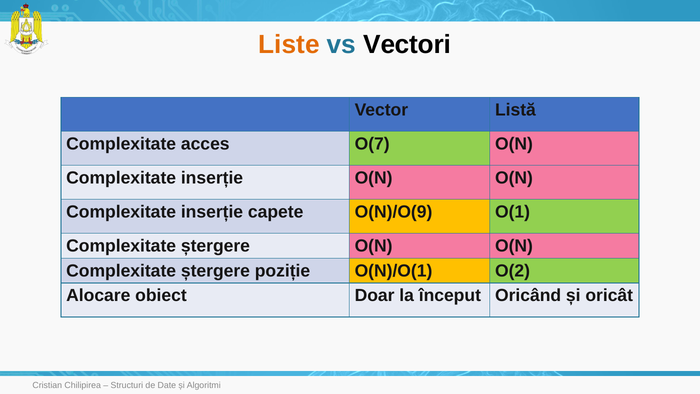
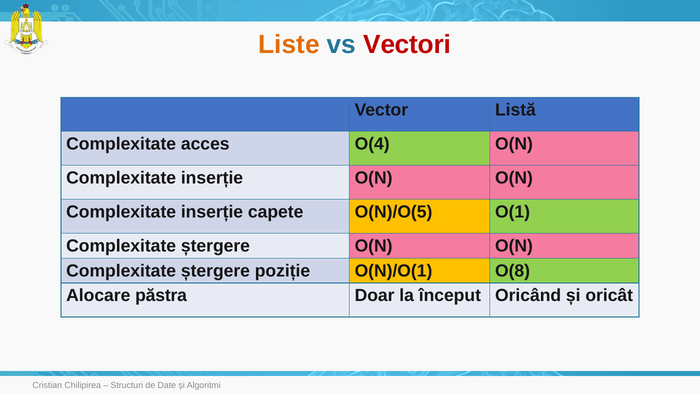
Vectori colour: black -> red
O(7: O(7 -> O(4
O(N)/O(9: O(N)/O(9 -> O(N)/O(5
O(2: O(2 -> O(8
obiect: obiect -> păstra
